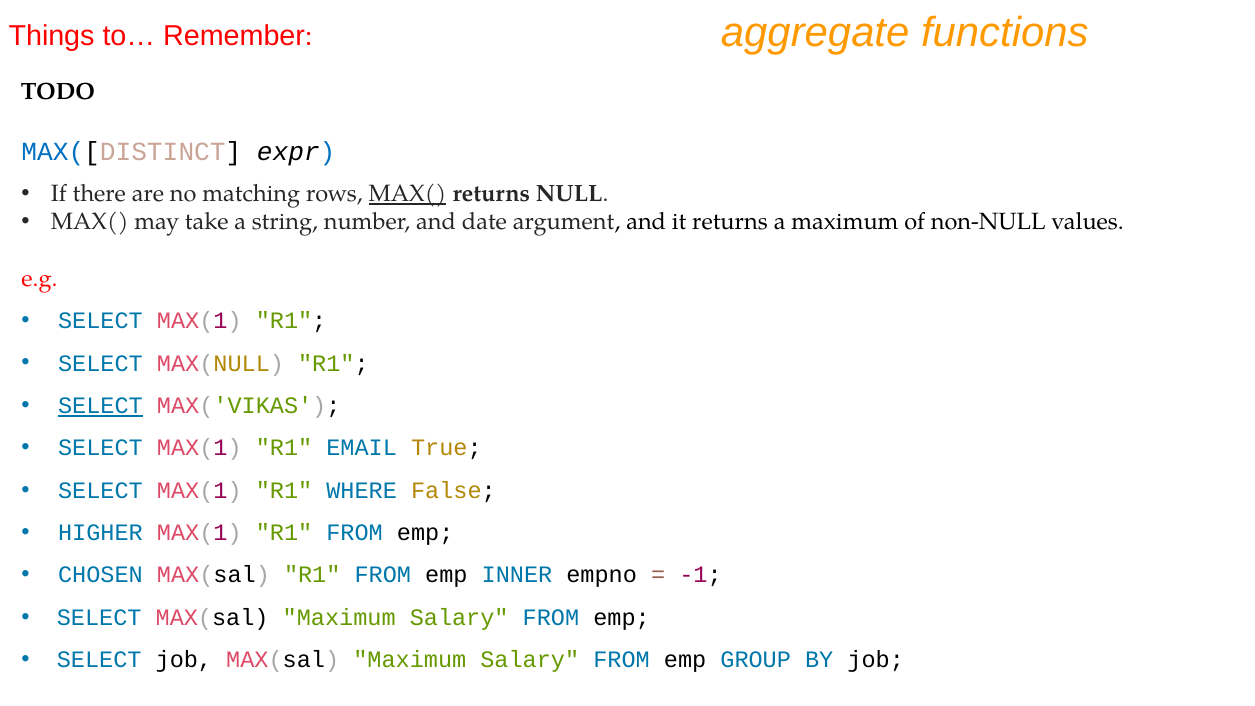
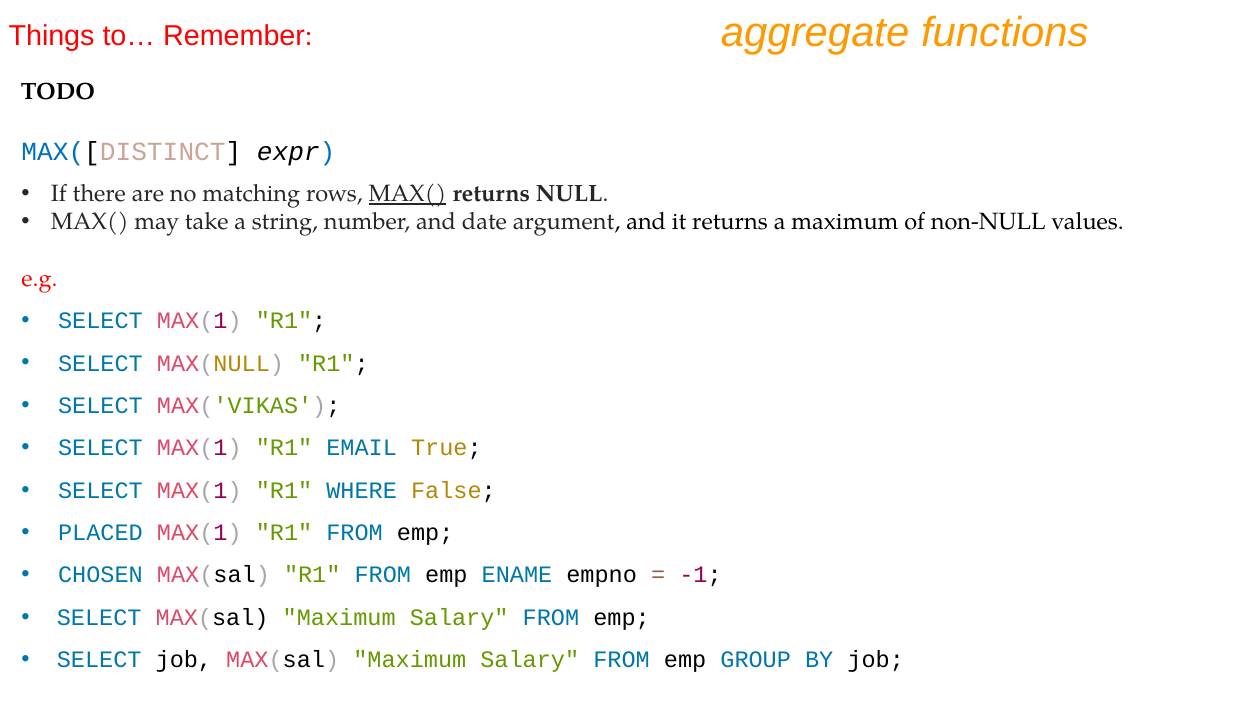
SELECT at (100, 406) underline: present -> none
HIGHER: HIGHER -> PLACED
INNER: INNER -> ENAME
